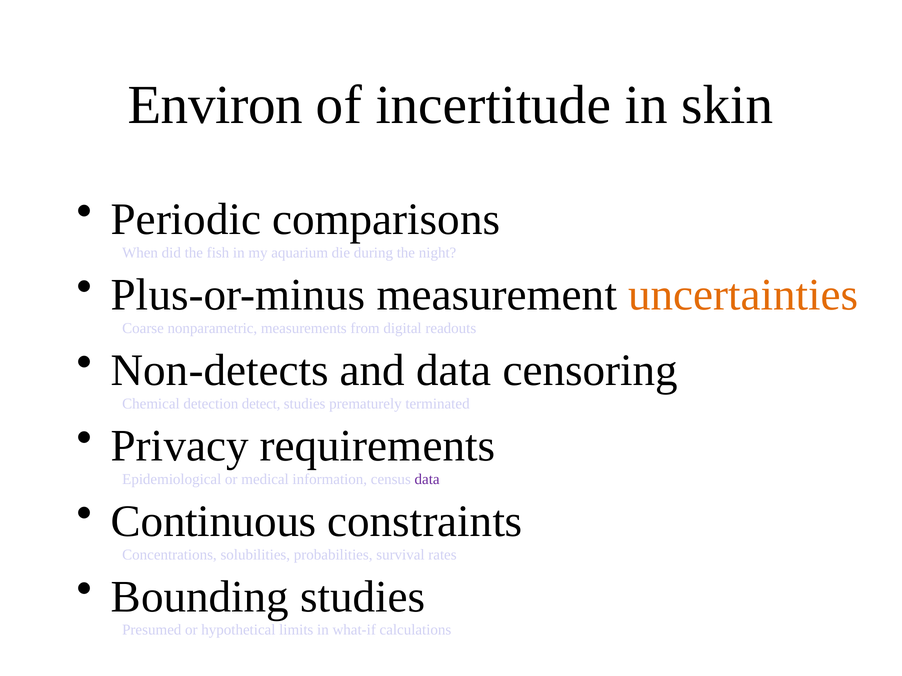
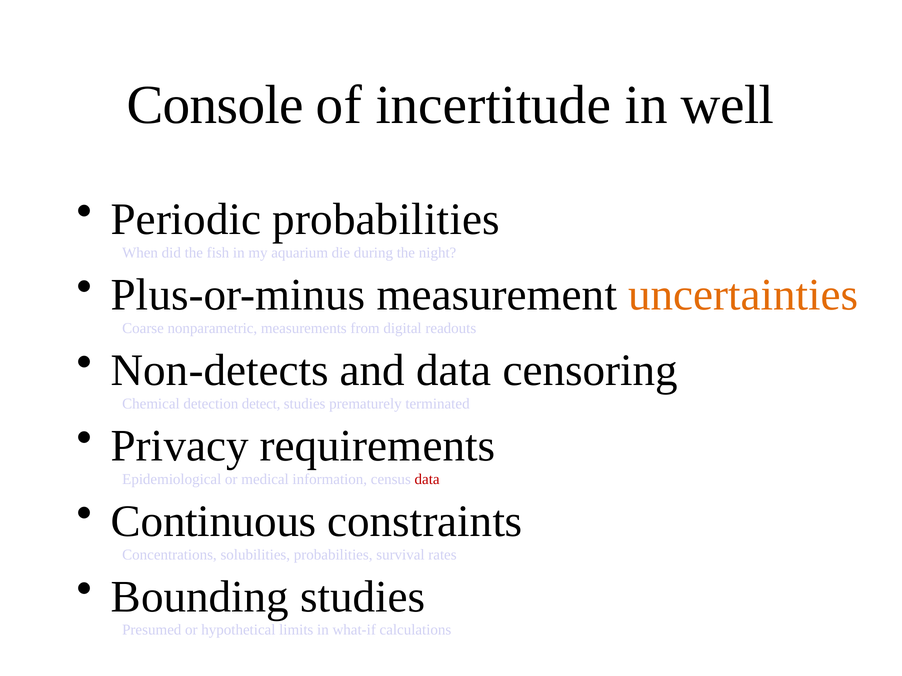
Environ: Environ -> Console
skin: skin -> well
Periodic comparisons: comparisons -> probabilities
data at (427, 479) colour: purple -> red
